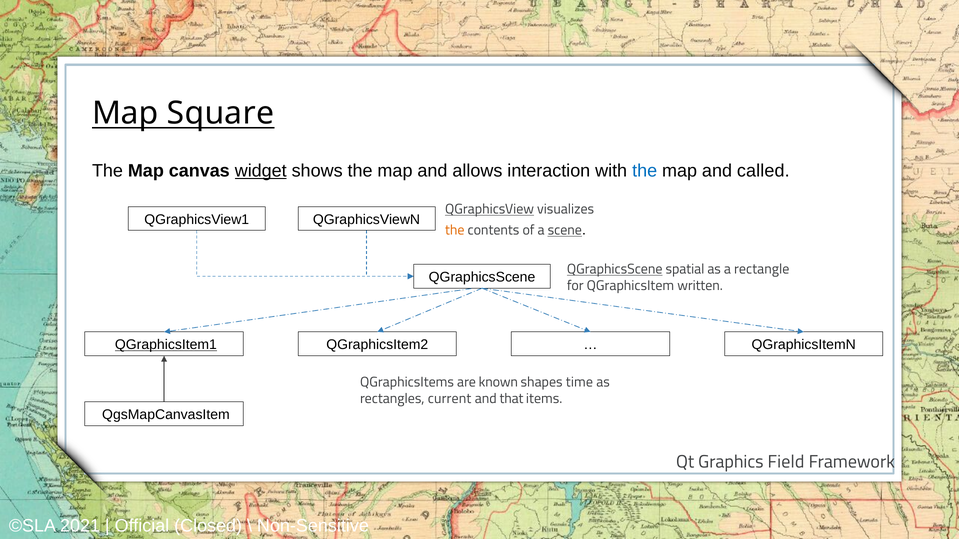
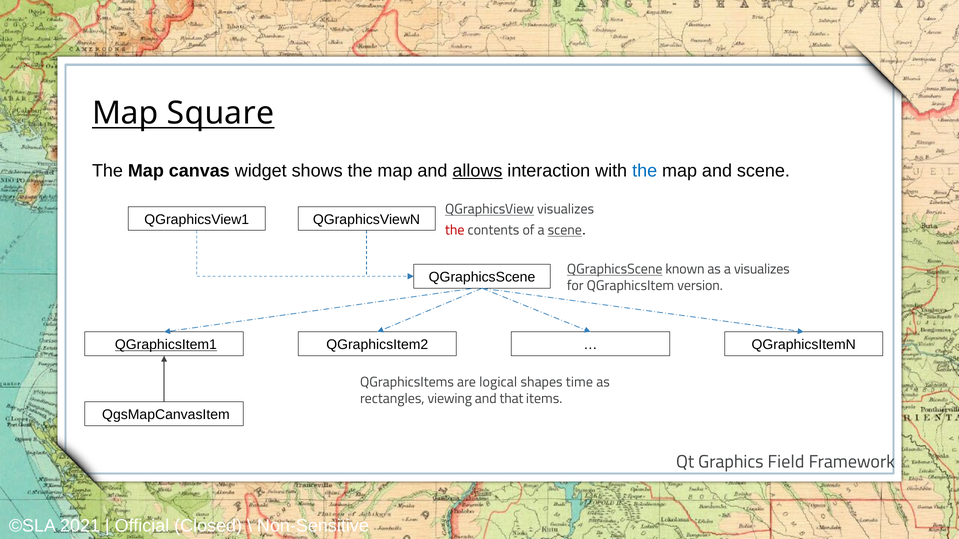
widget underline: present -> none
allows underline: none -> present
and called: called -> scene
the at (455, 230) colour: orange -> red
spatial: spatial -> known
a rectangle: rectangle -> visualizes
written: written -> version
known: known -> logical
current: current -> viewing
